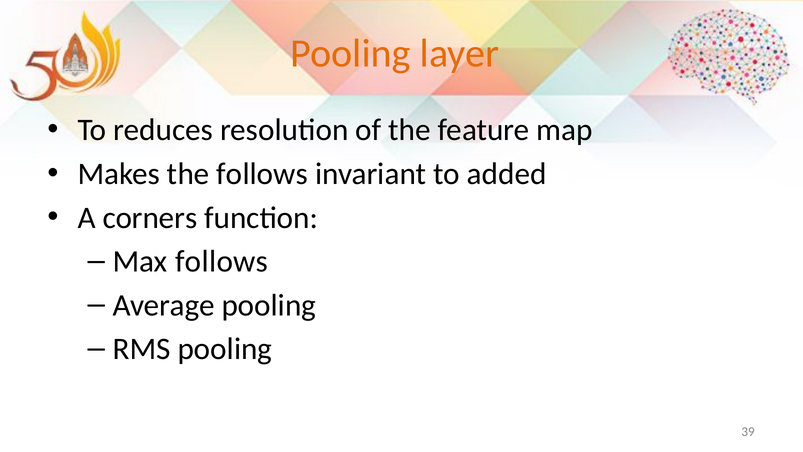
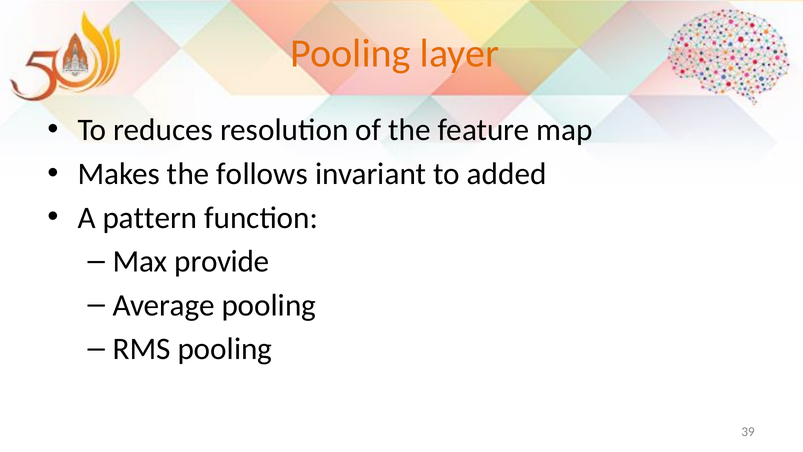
corners: corners -> pattern
Max follows: follows -> provide
